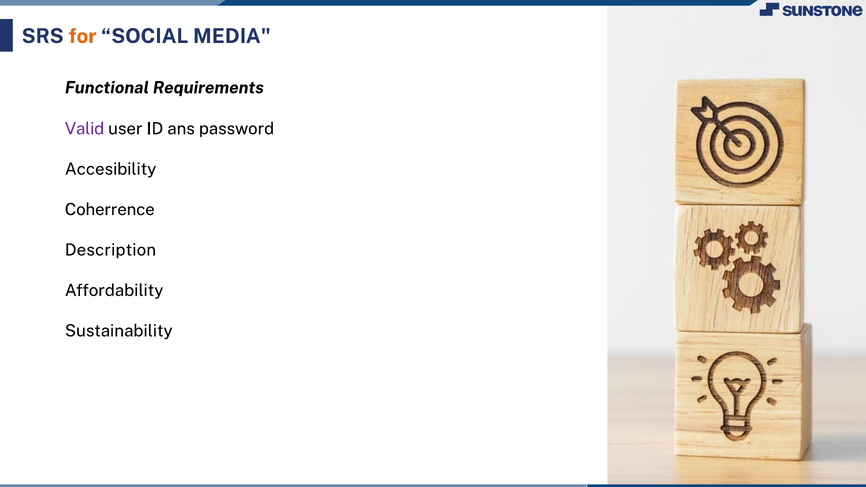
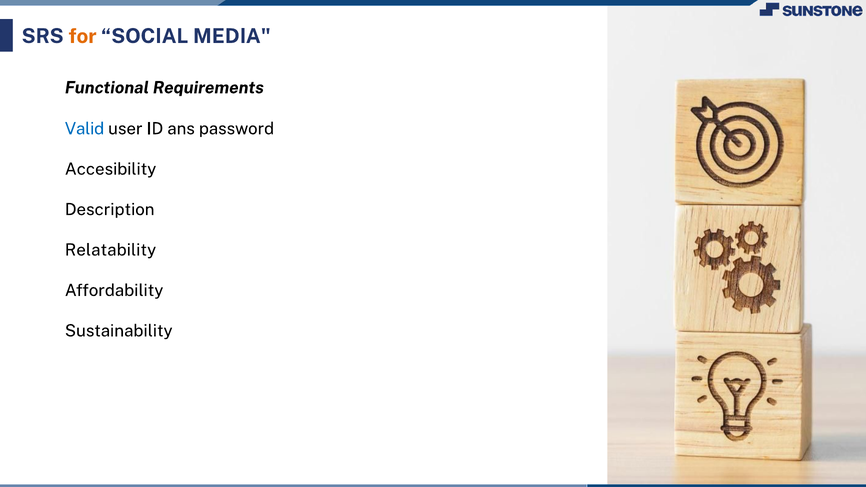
Valid colour: purple -> blue
Coherrence: Coherrence -> Description
Description: Description -> Relatability
